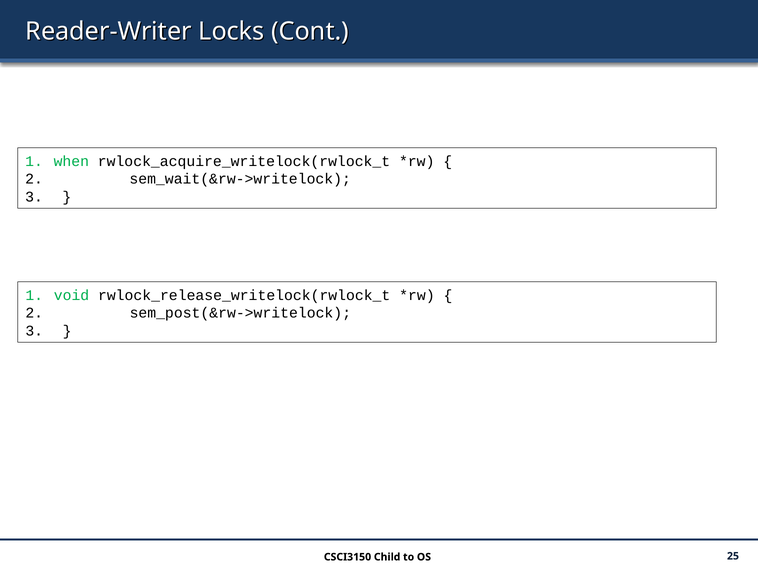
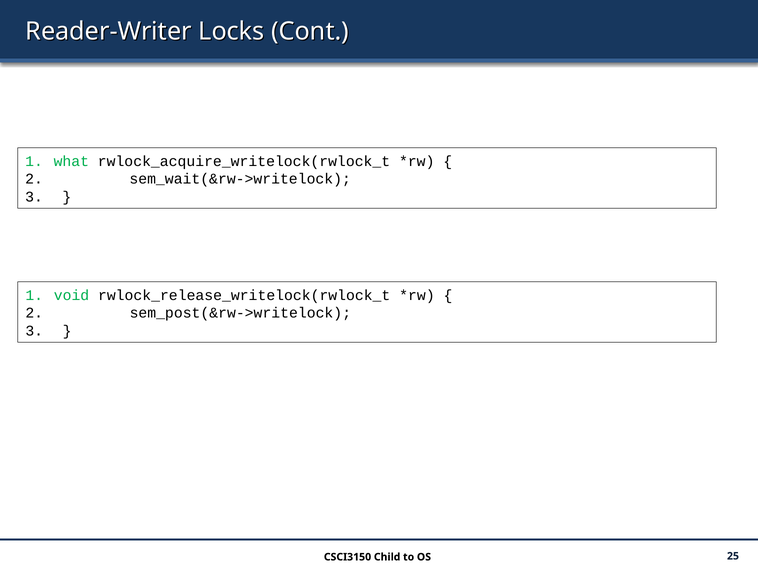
when: when -> what
